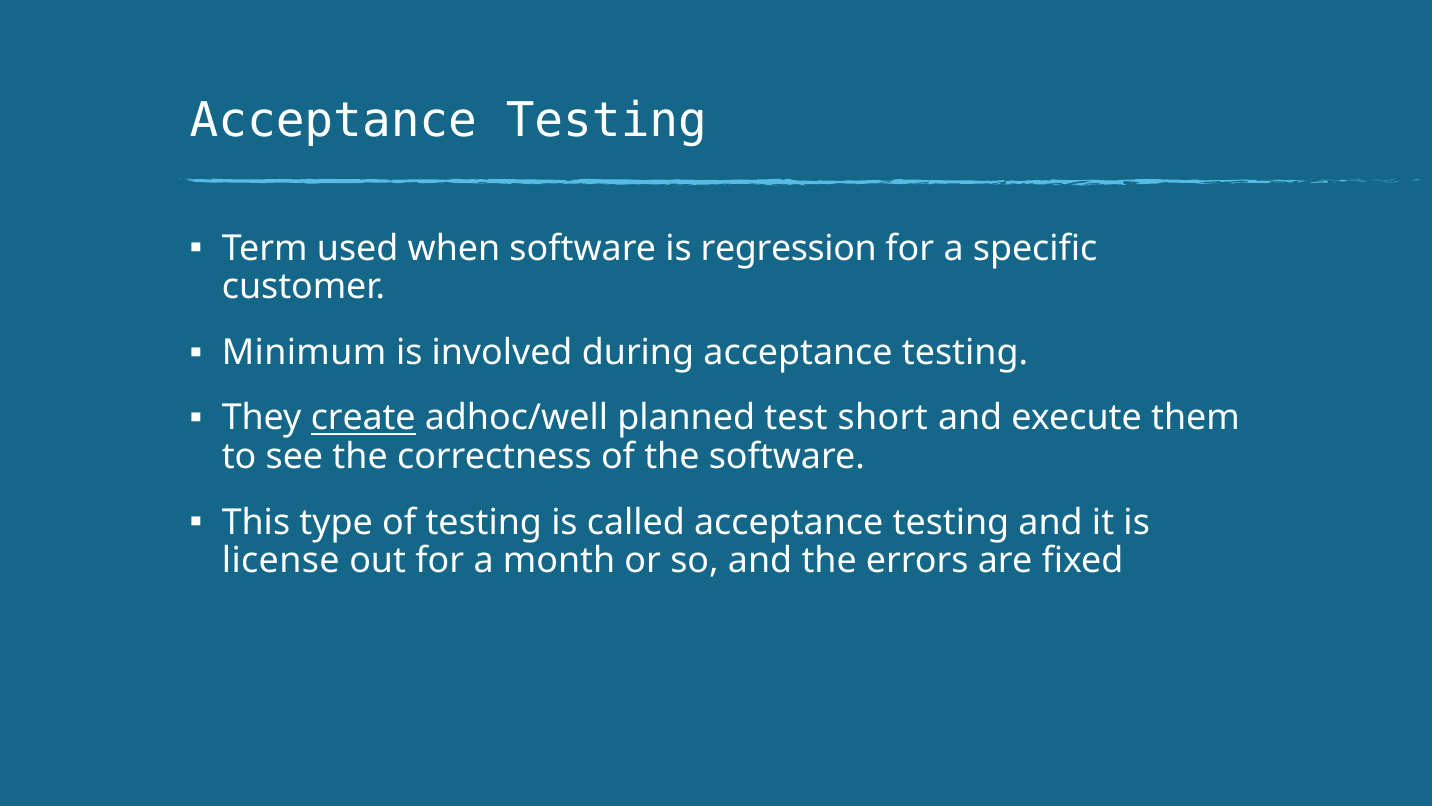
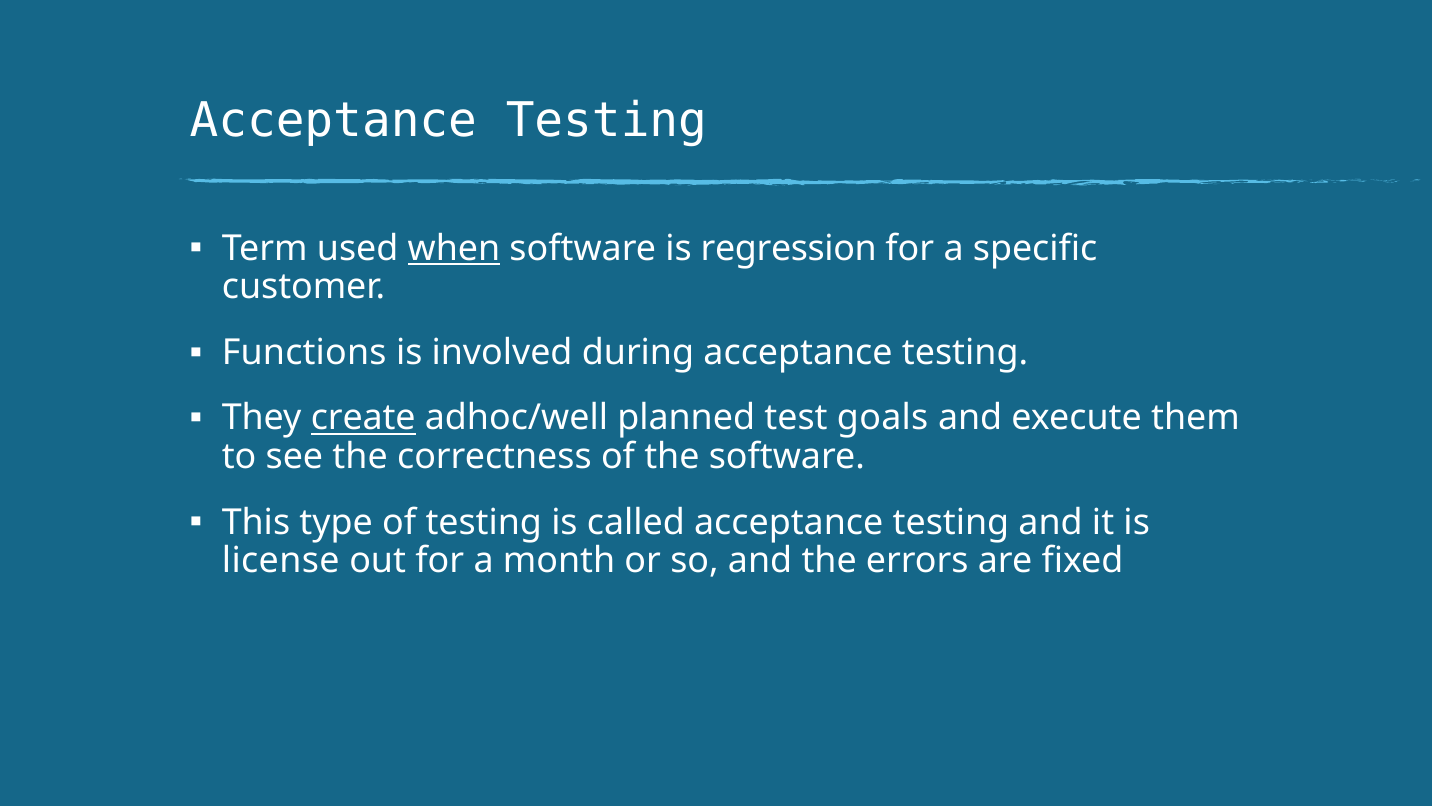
when underline: none -> present
Minimum: Minimum -> Functions
short: short -> goals
